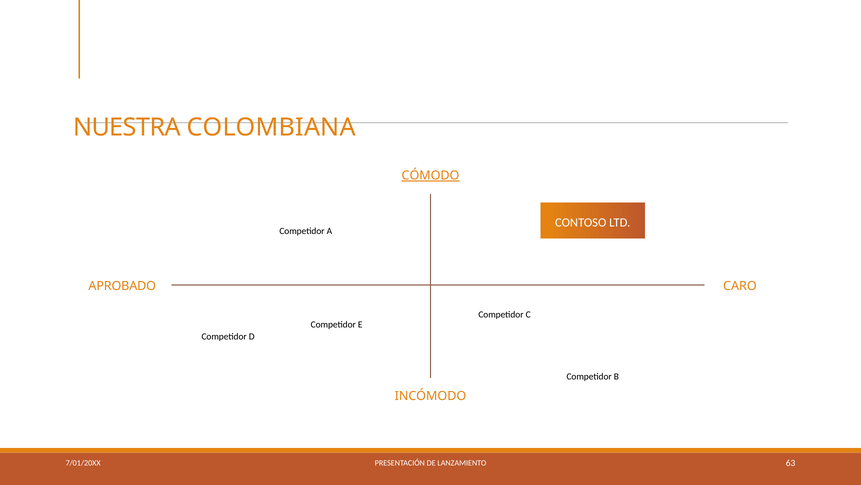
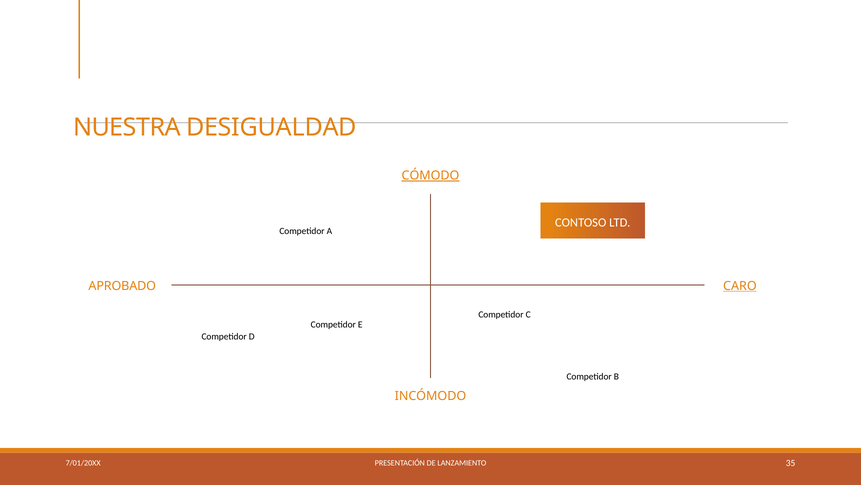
COLOMBIANA: COLOMBIANA -> DESIGUALDAD
CARO underline: none -> present
63: 63 -> 35
